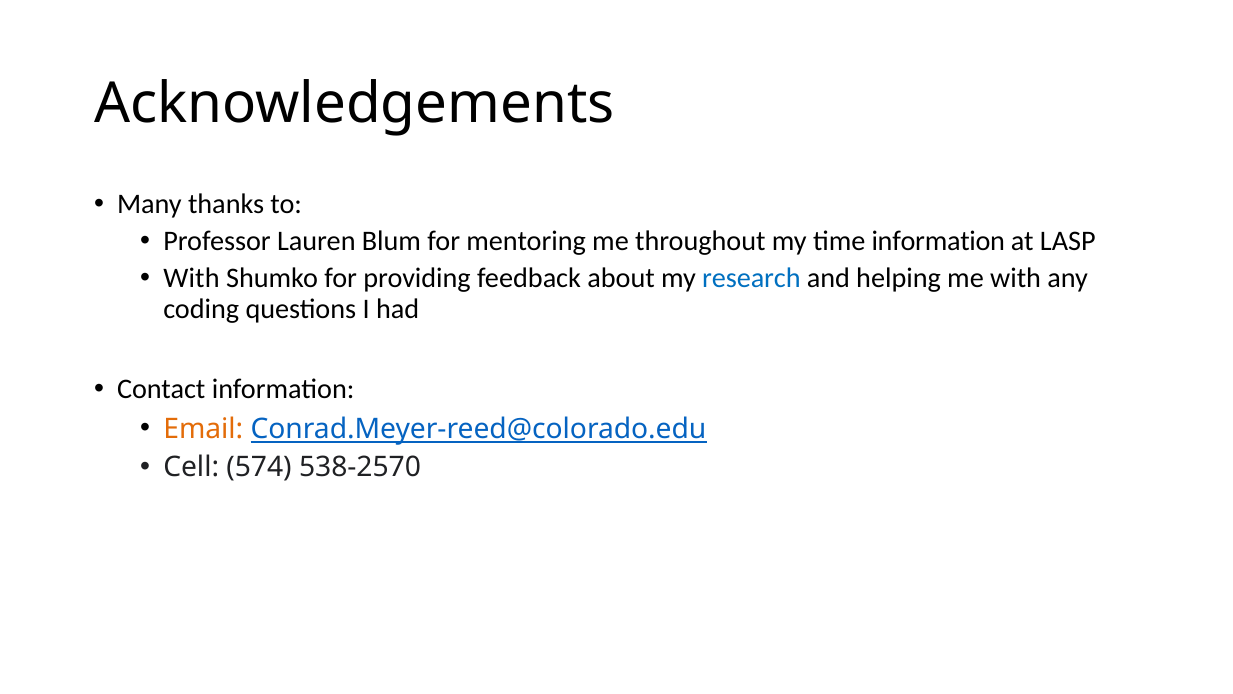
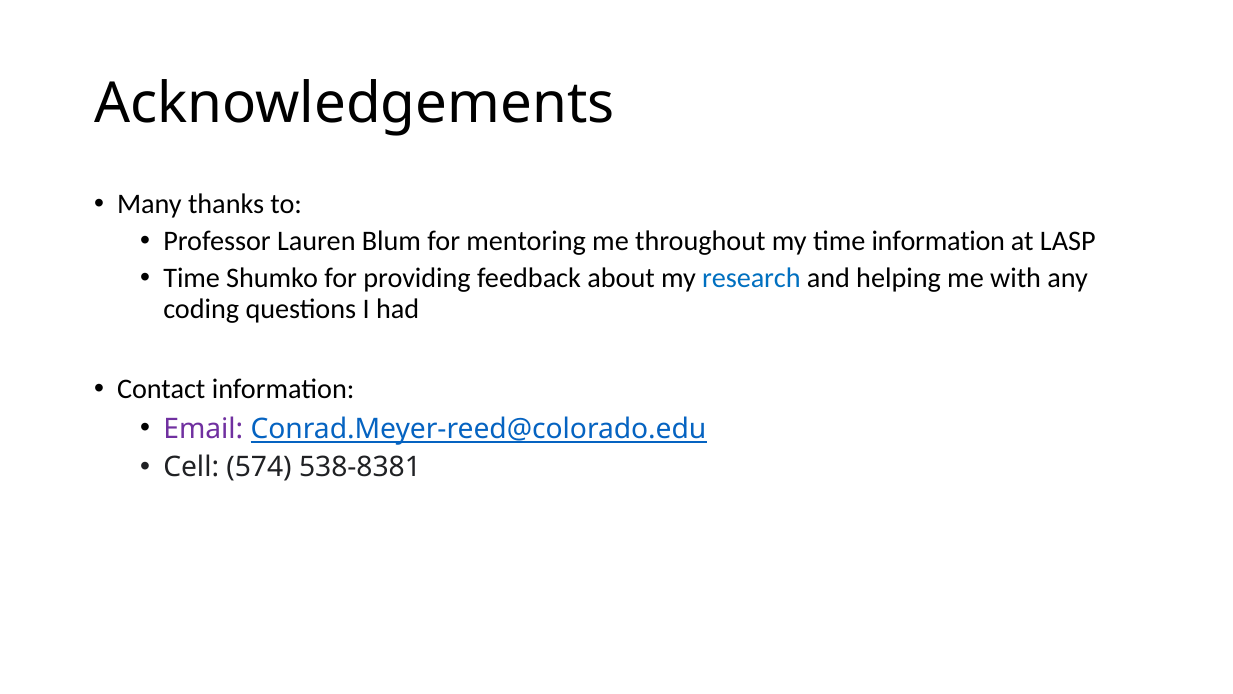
With at (191, 278): With -> Time
Email colour: orange -> purple
538-2570: 538-2570 -> 538-8381
